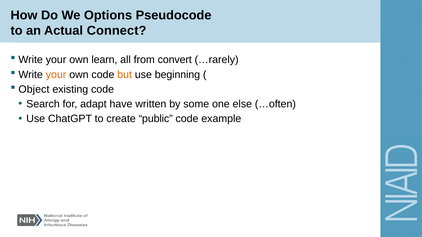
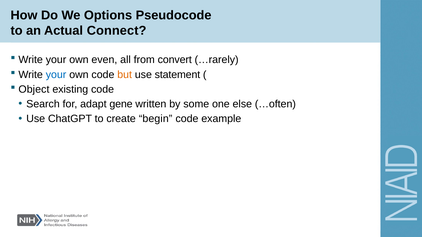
learn: learn -> even
your at (56, 75) colour: orange -> blue
beginning: beginning -> statement
have: have -> gene
public: public -> begin
